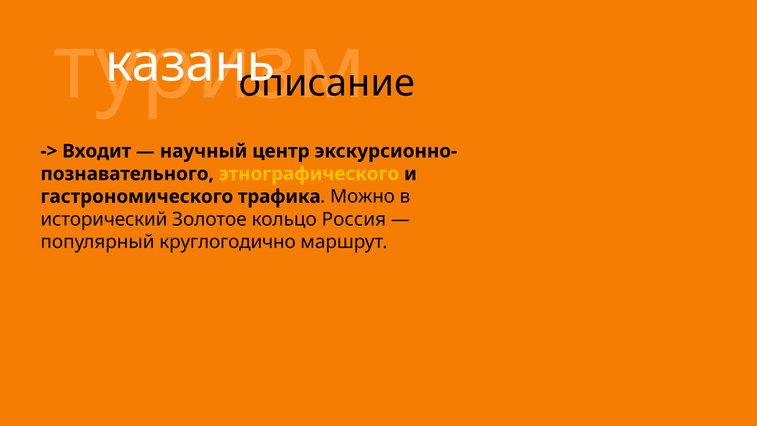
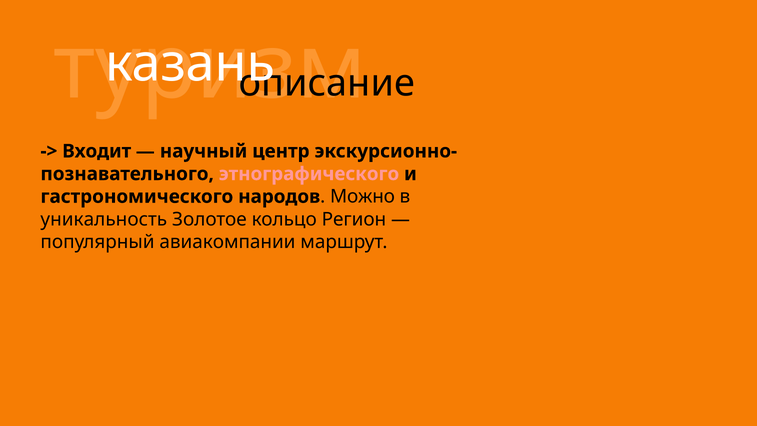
этнографического colour: yellow -> pink
трафика: трафика -> народов
исторический: исторический -> уникальность
Россия: Россия -> Регион
круглогодично: круглогодично -> авиакомпании
